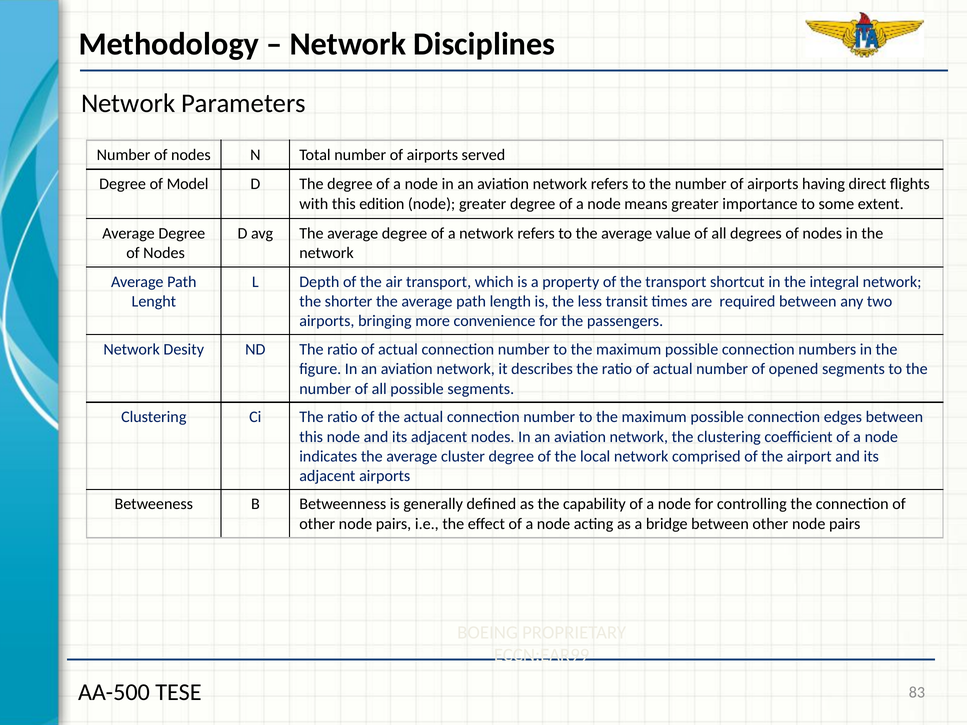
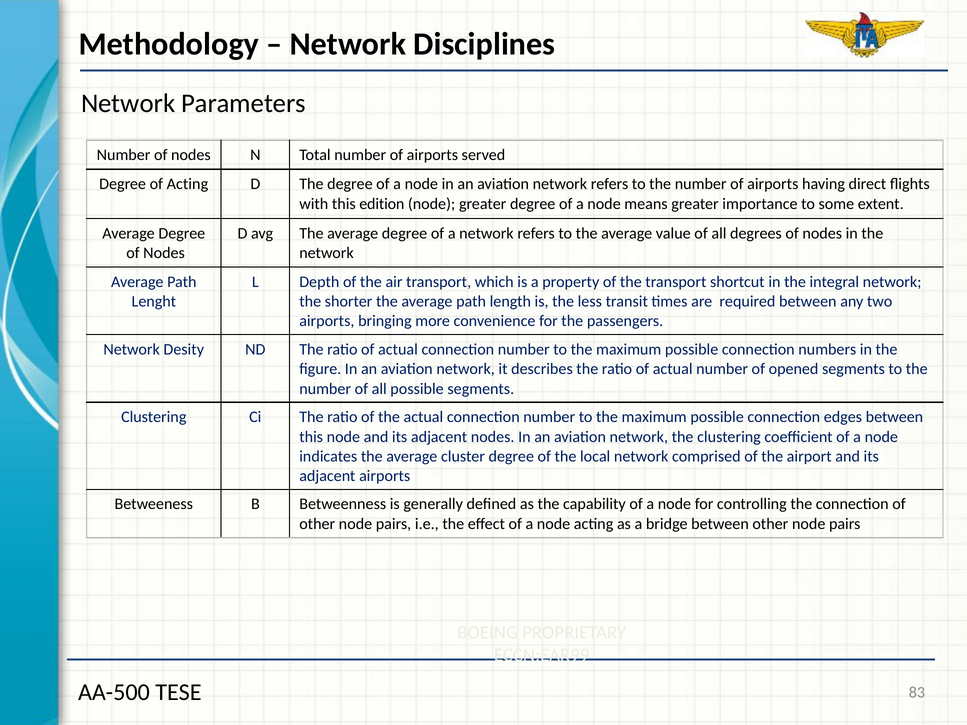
of Model: Model -> Acting
